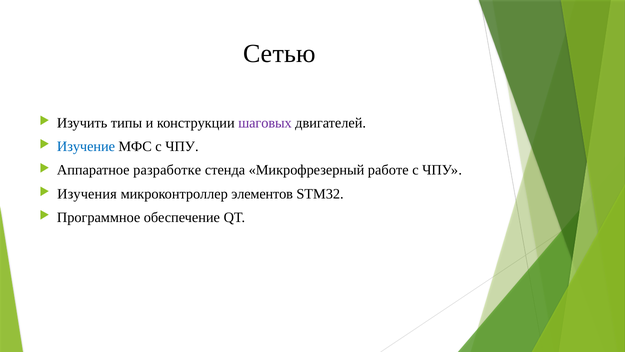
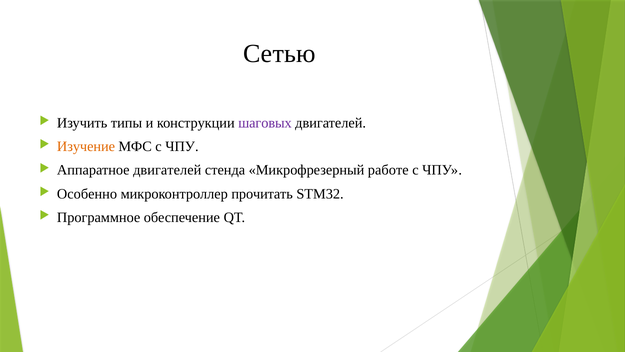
Изучение colour: blue -> orange
Аппаратное разработке: разработке -> двигателей
Изучения: Изучения -> Особенно
элементов: элементов -> прочитать
